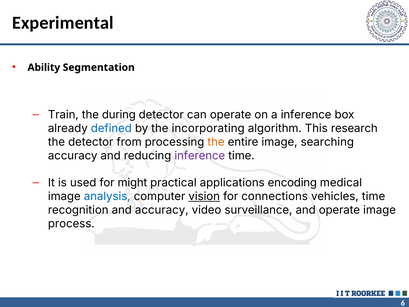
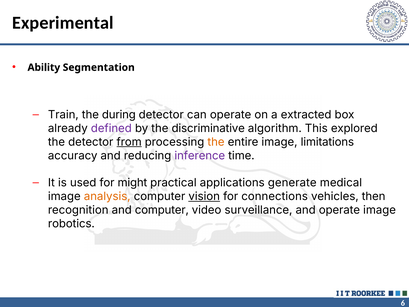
a inference: inference -> extracted
defined colour: blue -> purple
incorporating: incorporating -> discriminative
research: research -> explored
from underline: none -> present
searching: searching -> limitations
encoding: encoding -> generate
analysis colour: blue -> orange
vehicles time: time -> then
and accuracy: accuracy -> computer
process: process -> robotics
